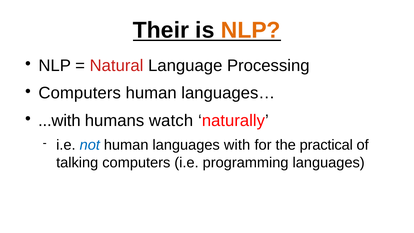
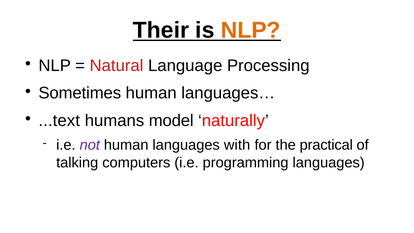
Computers at (80, 93): Computers -> Sometimes
...with: ...with -> ...text
watch: watch -> model
not colour: blue -> purple
